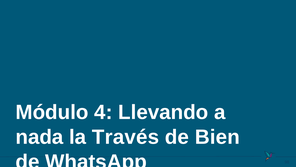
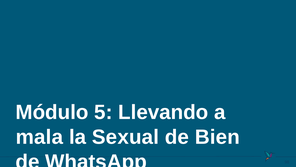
4: 4 -> 5
nada: nada -> mala
Través: Través -> Sexual
